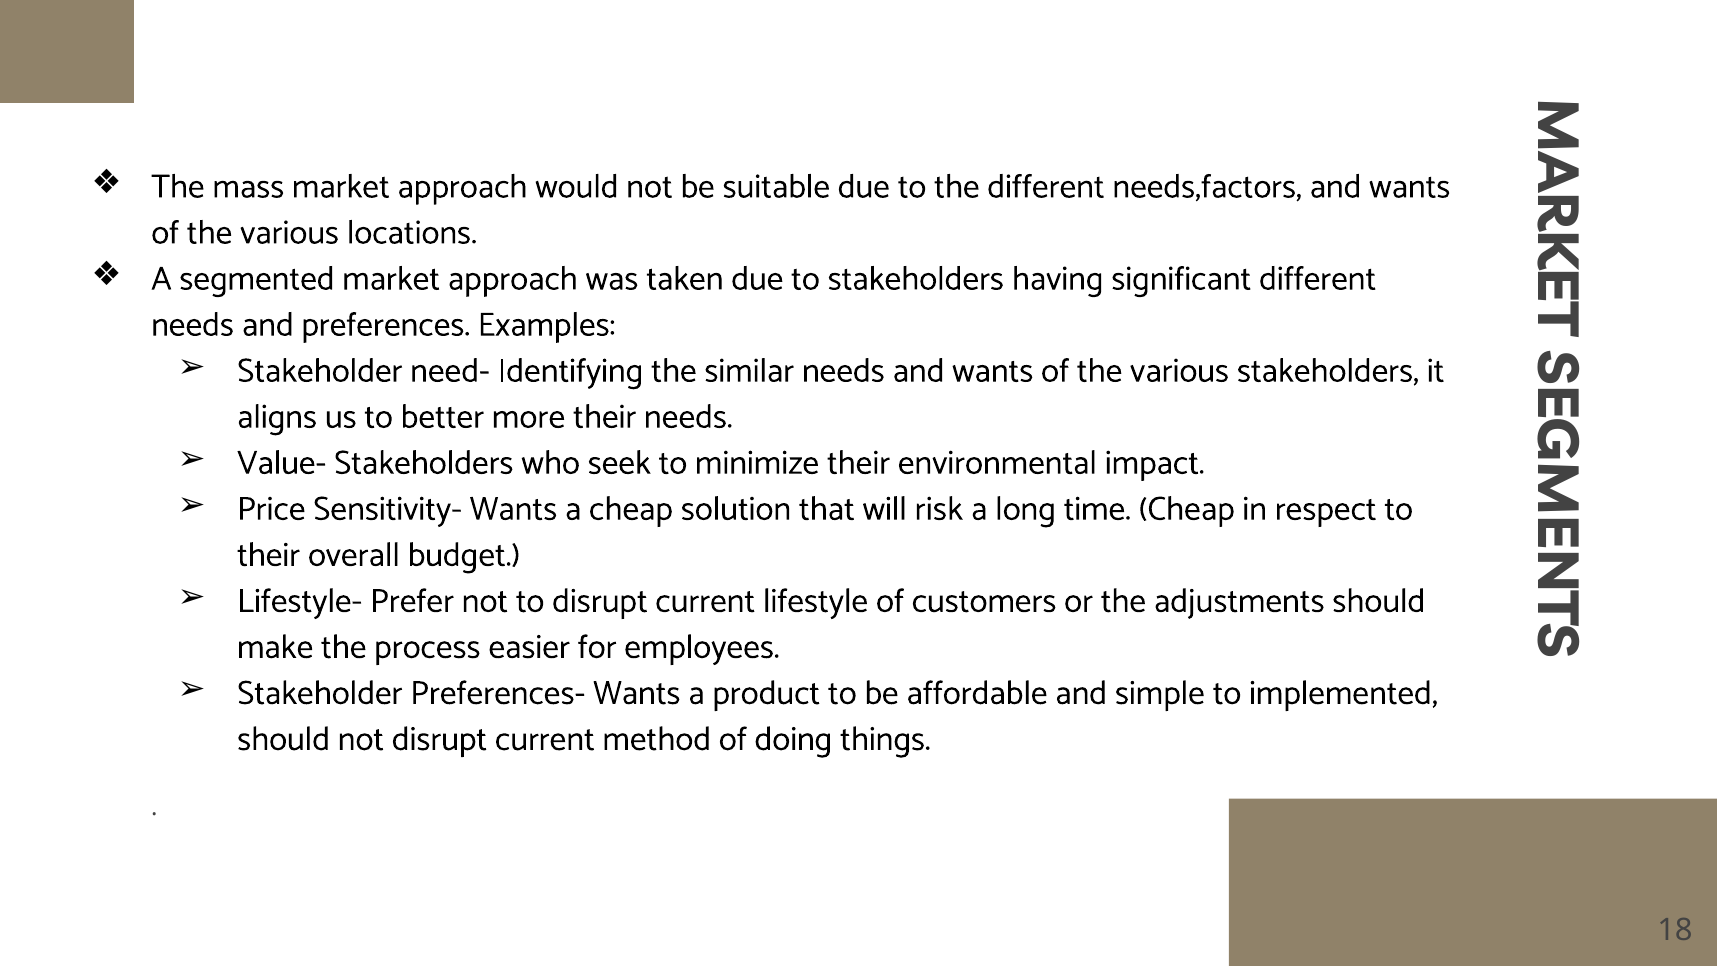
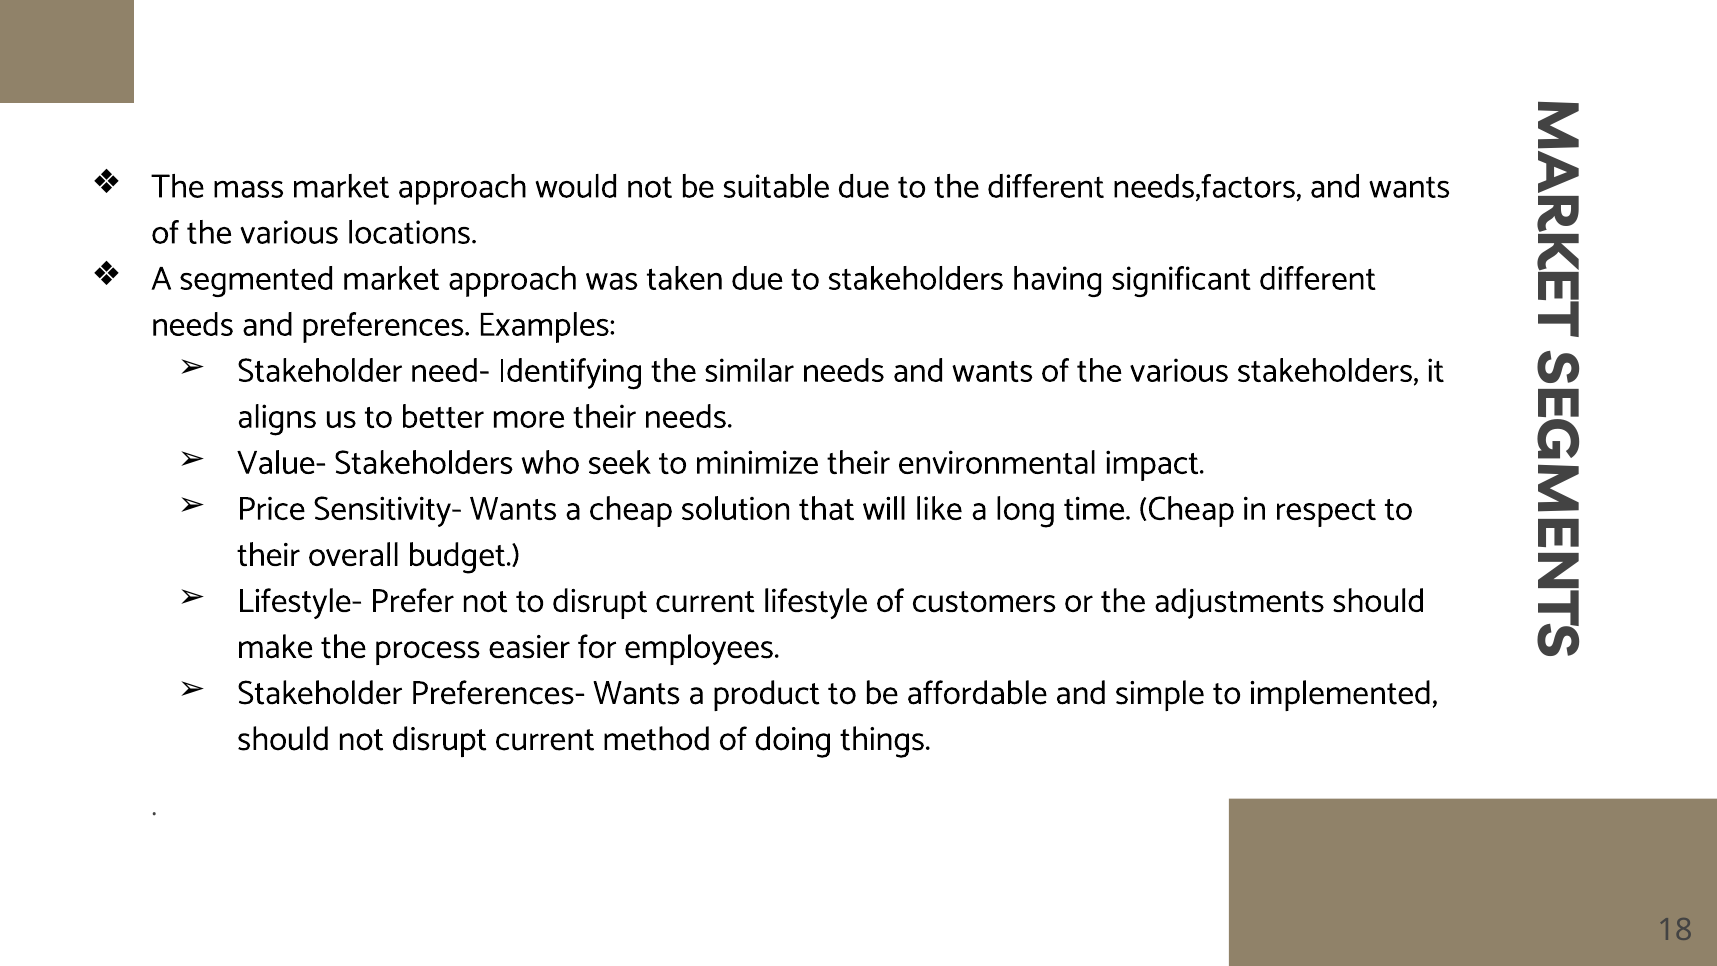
risk: risk -> like
